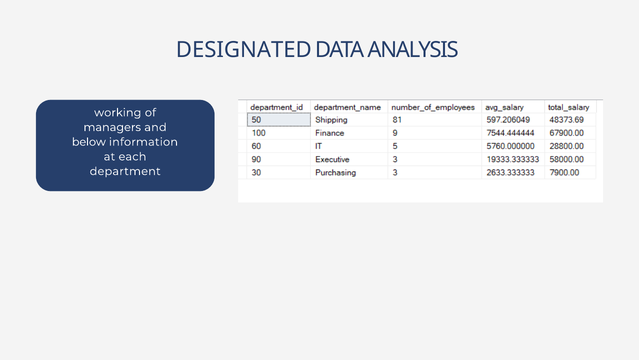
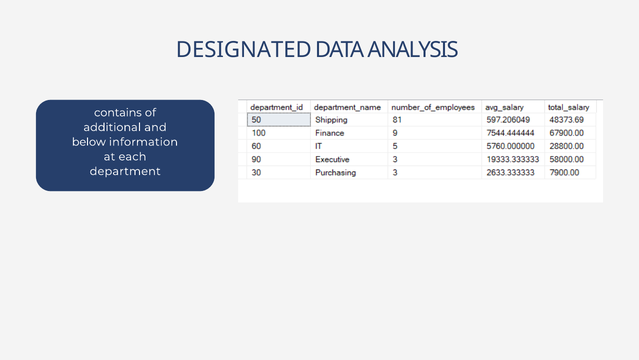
working: working -> contains
managers: managers -> additional
